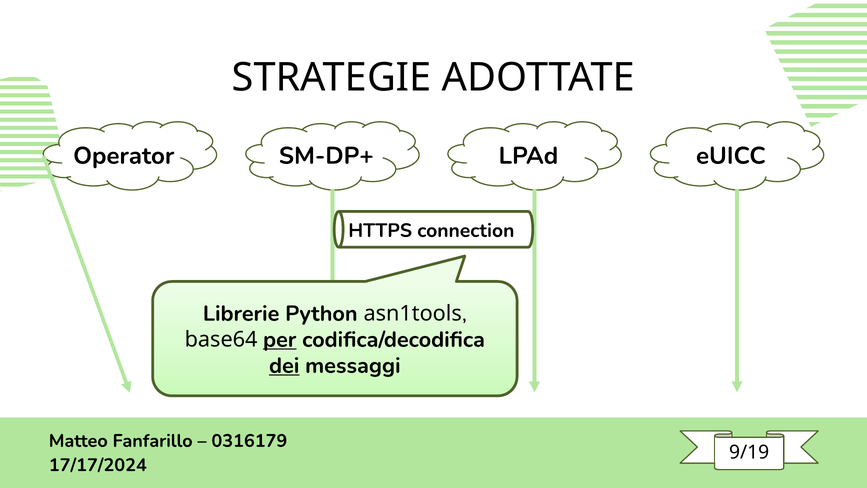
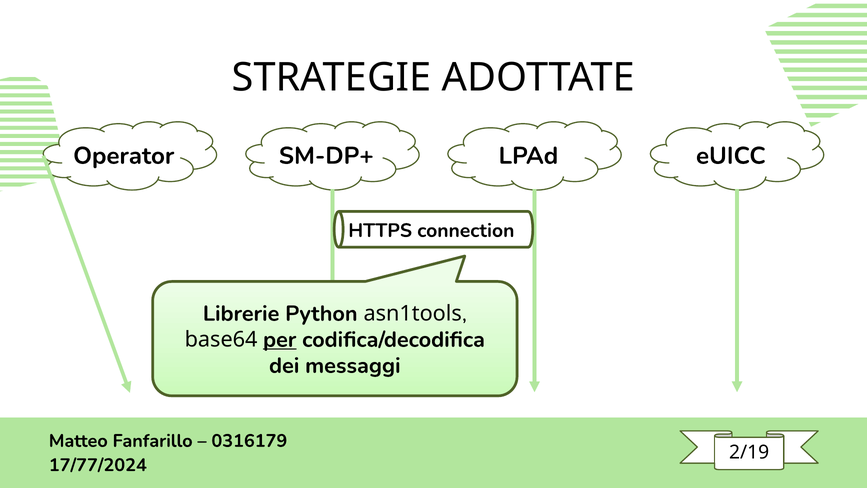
dei underline: present -> none
9/19: 9/19 -> 2/19
17/17/2024: 17/17/2024 -> 17/77/2024
